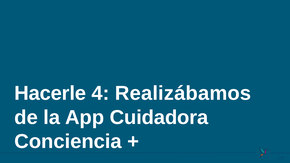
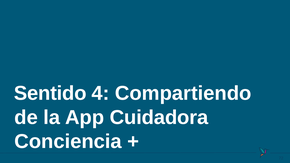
Hacerle: Hacerle -> Sentido
Realizábamos: Realizábamos -> Compartiendo
